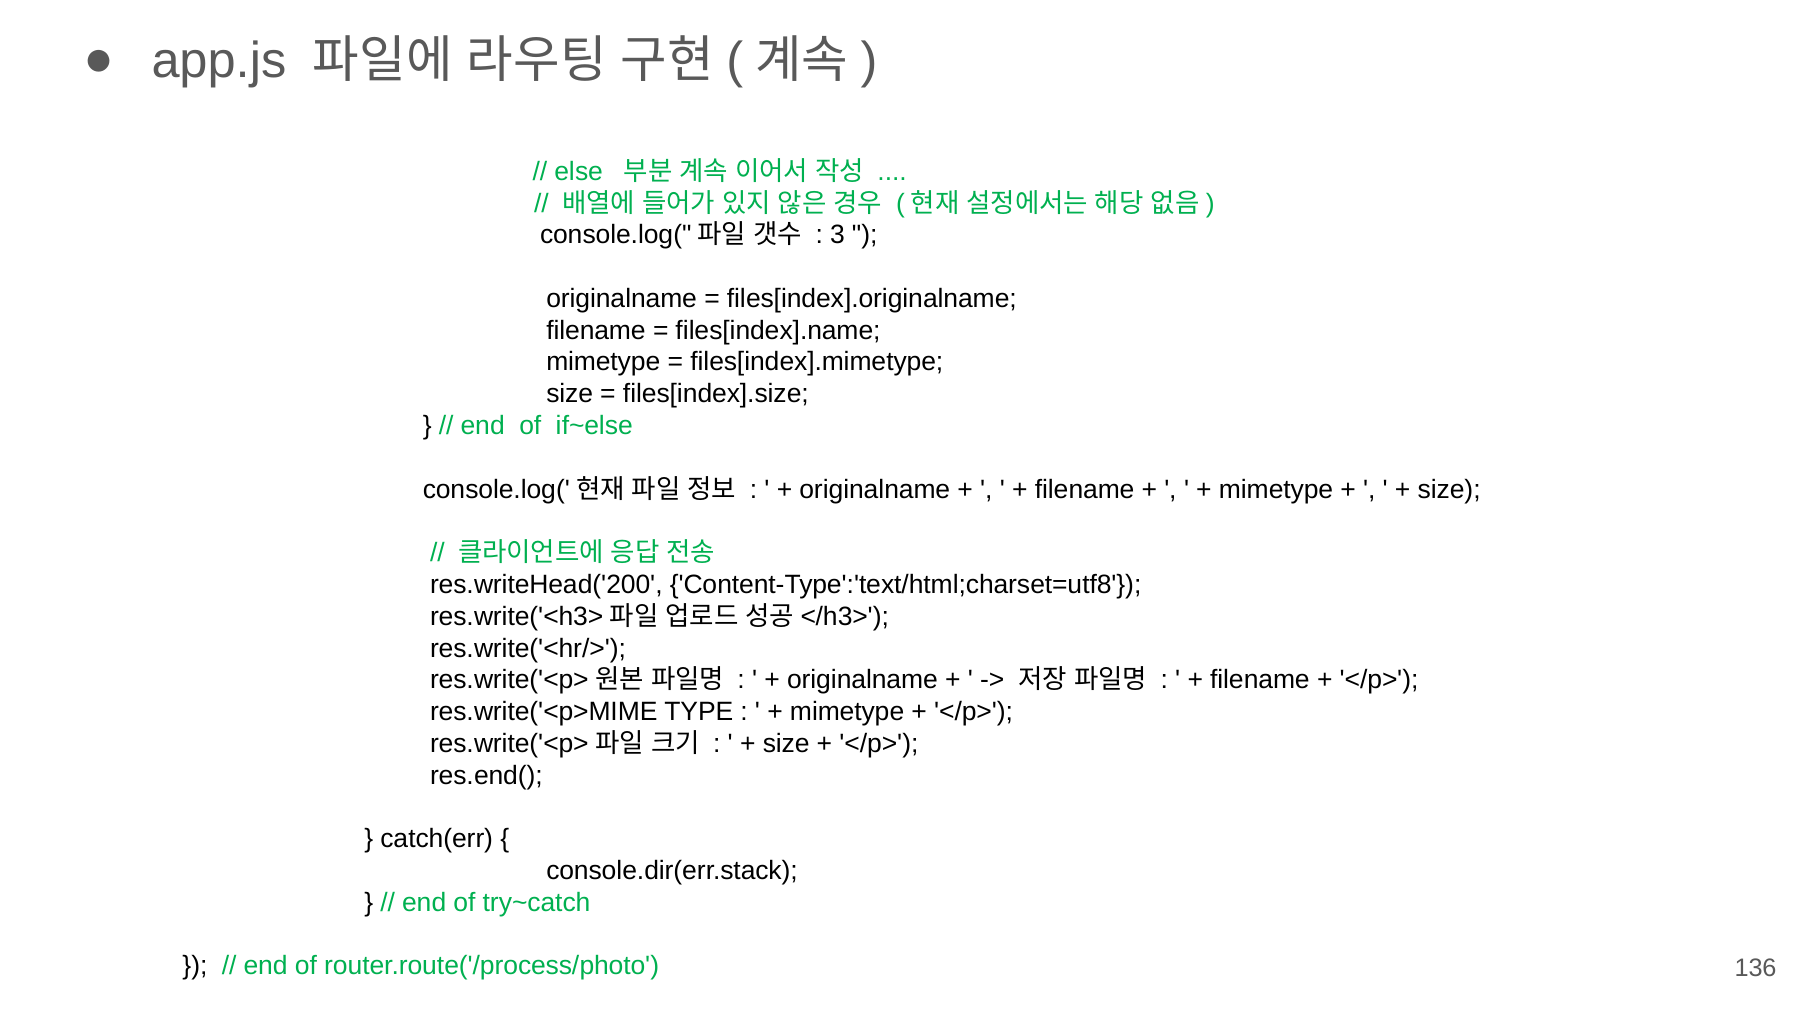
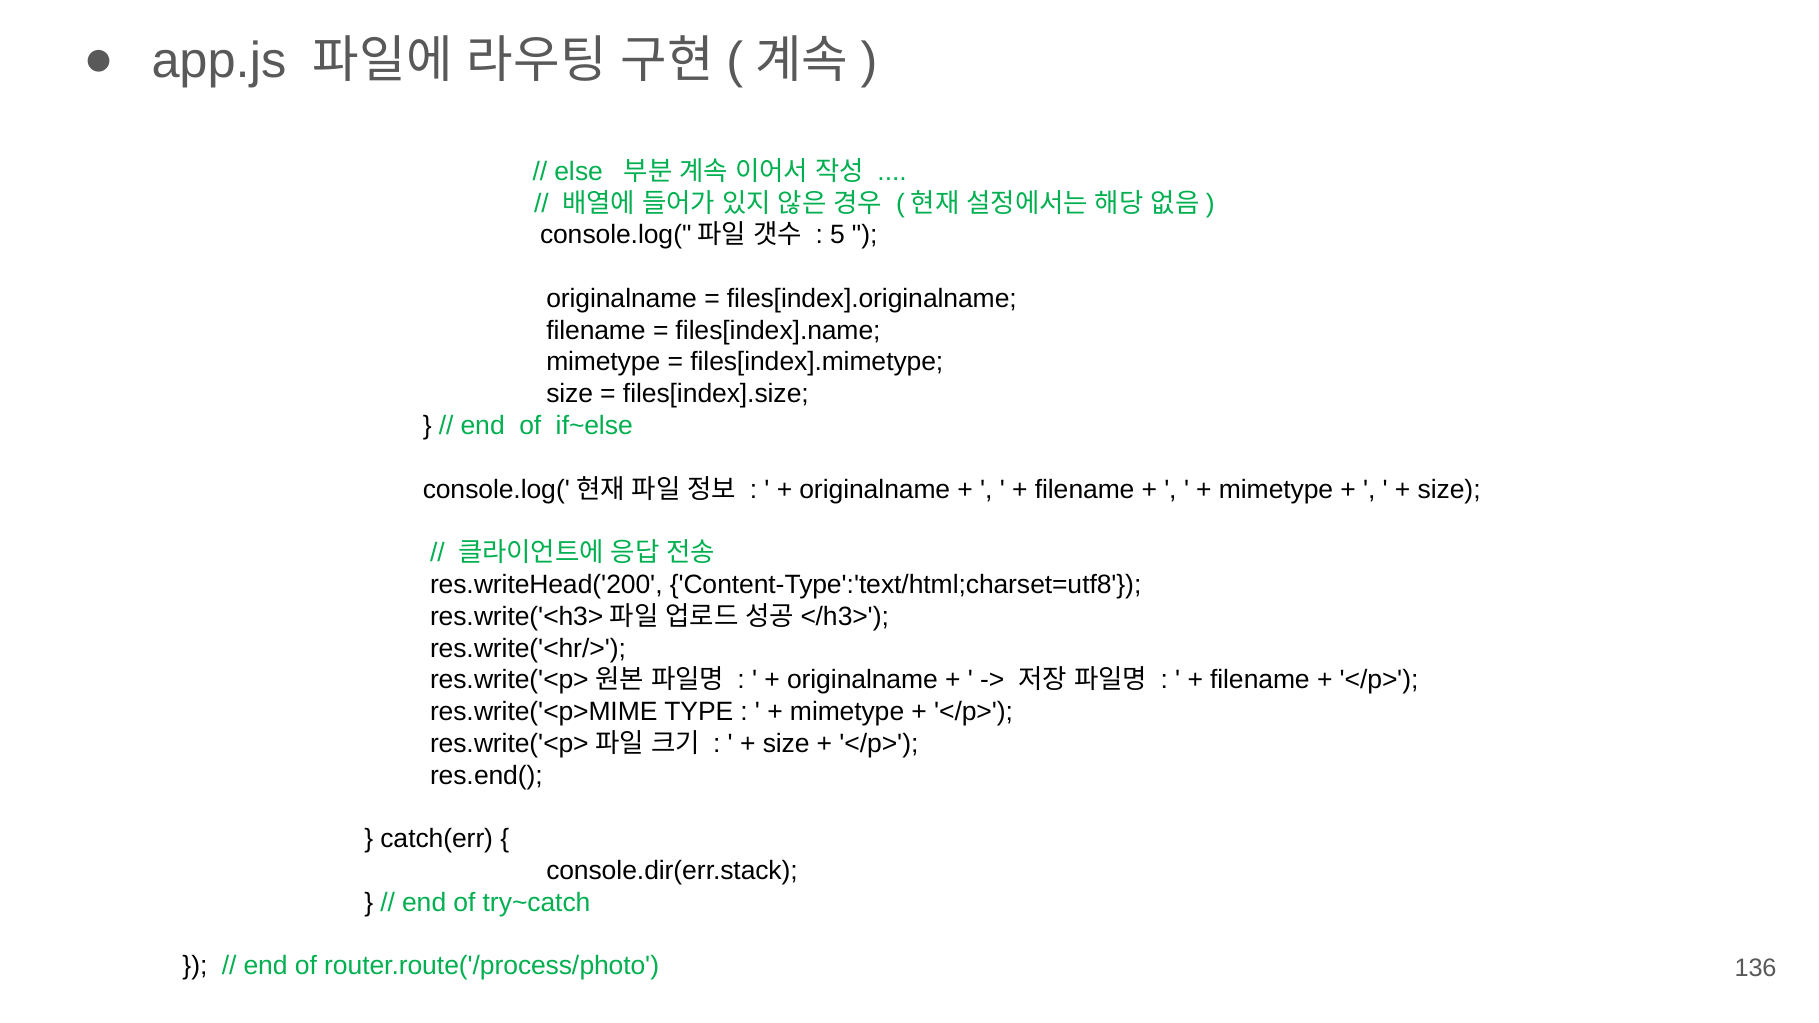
3: 3 -> 5
